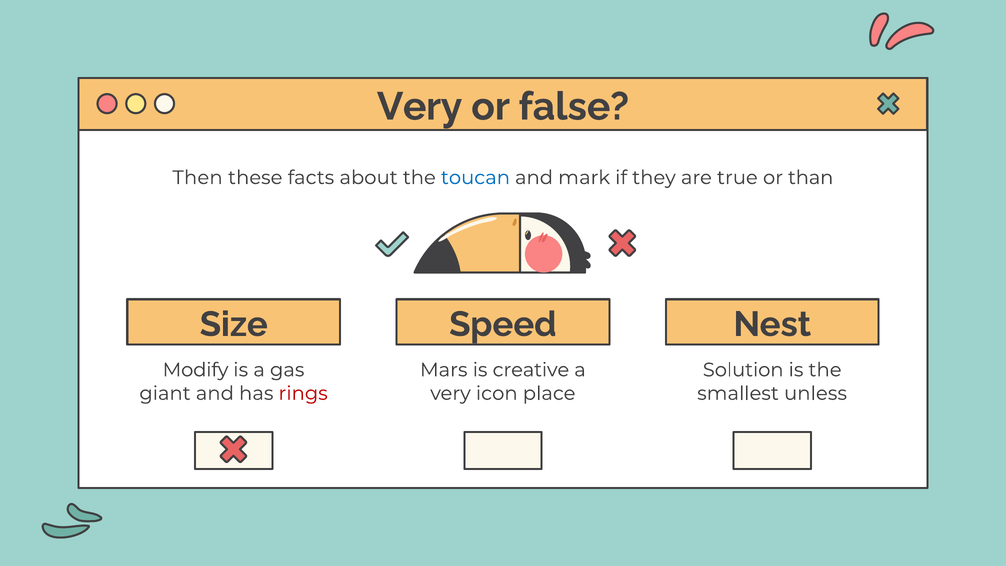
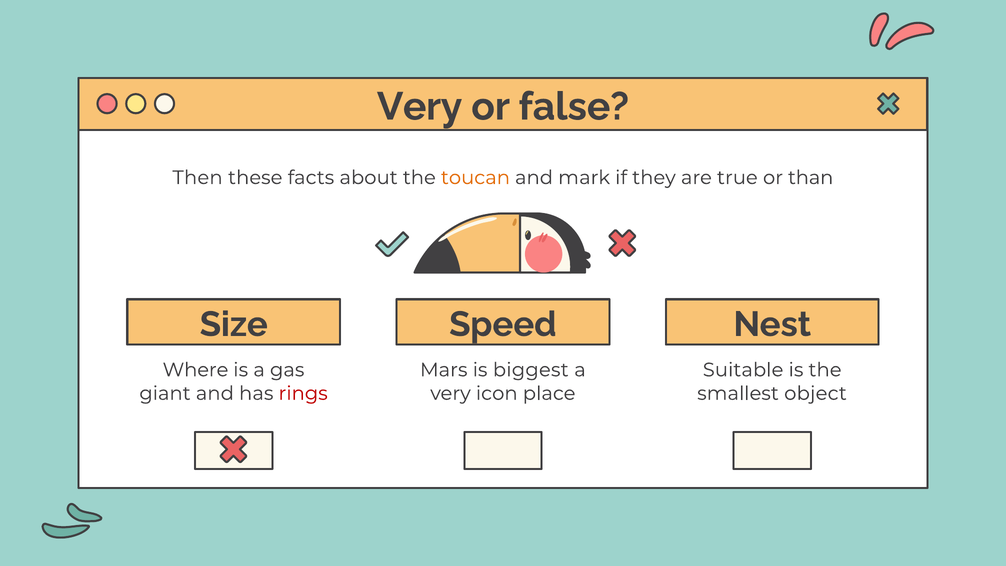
toucan colour: blue -> orange
Modify: Modify -> Where
creative: creative -> biggest
Solution: Solution -> Suitable
unless: unless -> object
